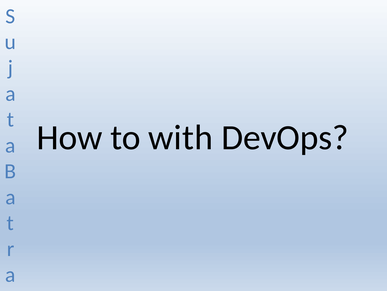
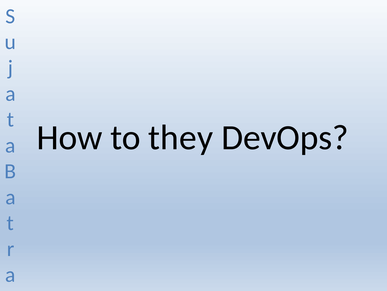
with: with -> they
